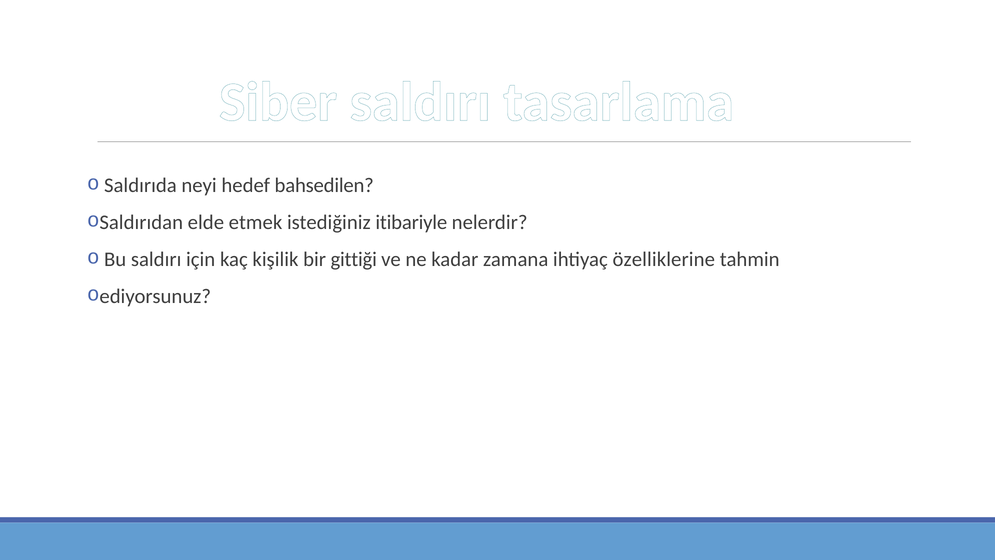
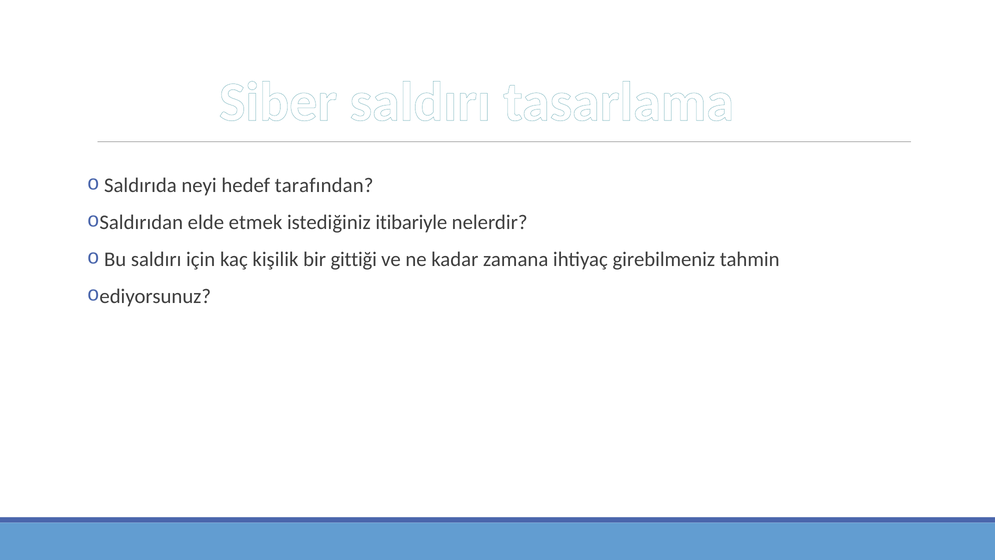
bahsedilen: bahsedilen -> tarafından
özelliklerine: özelliklerine -> girebilmeniz
